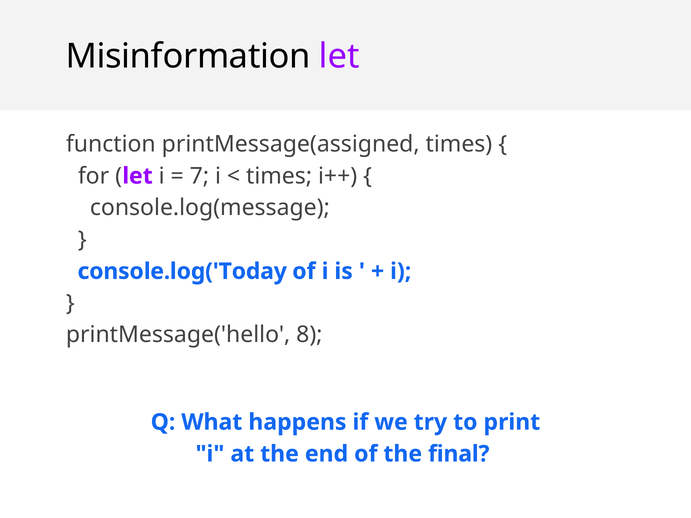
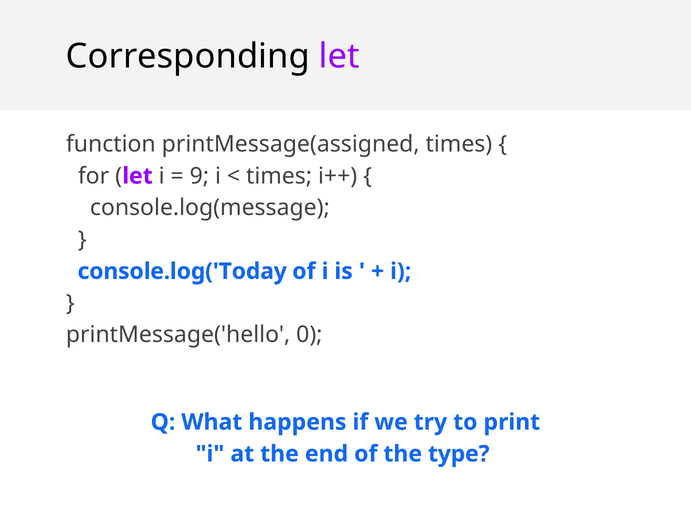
Misinformation: Misinformation -> Corresponding
7: 7 -> 9
8: 8 -> 0
final: final -> type
